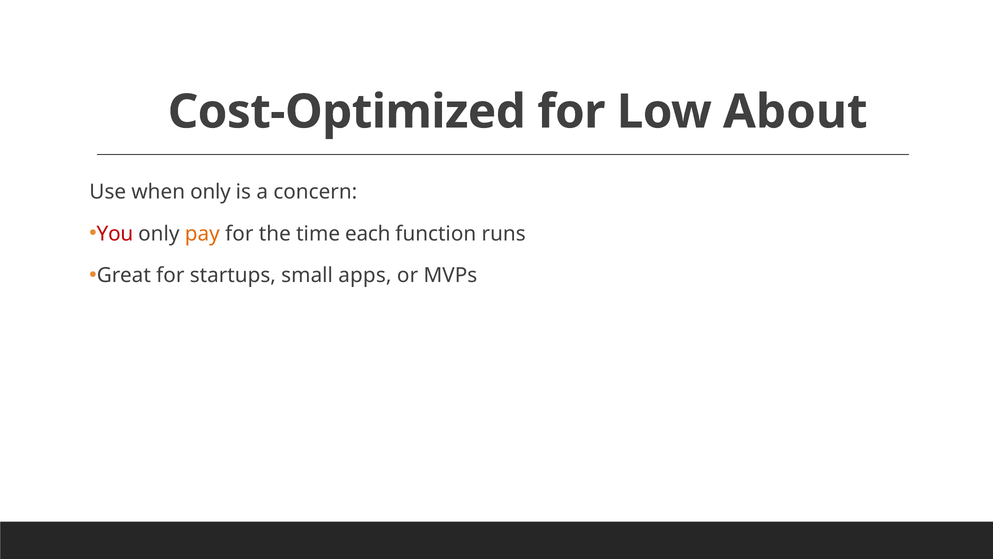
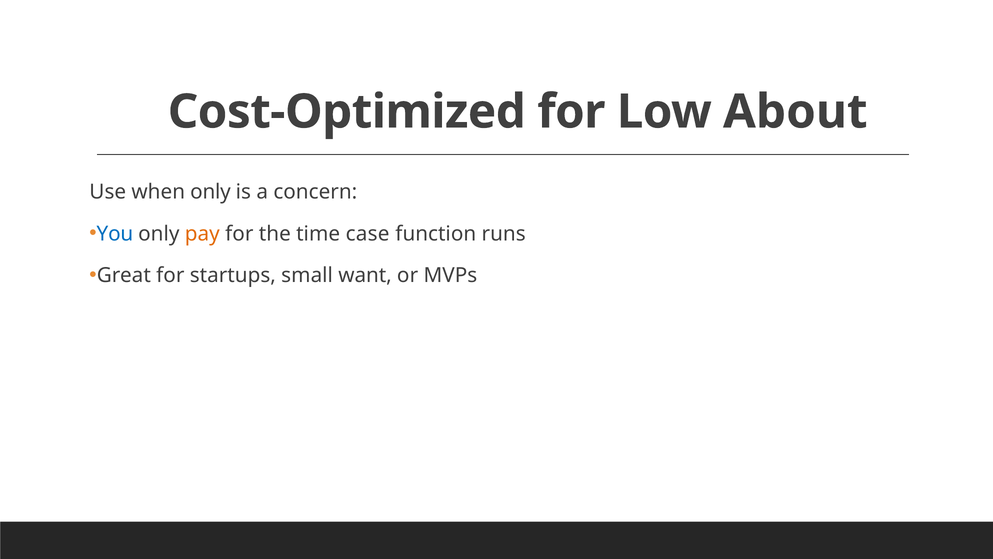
You colour: red -> blue
each: each -> case
apps: apps -> want
